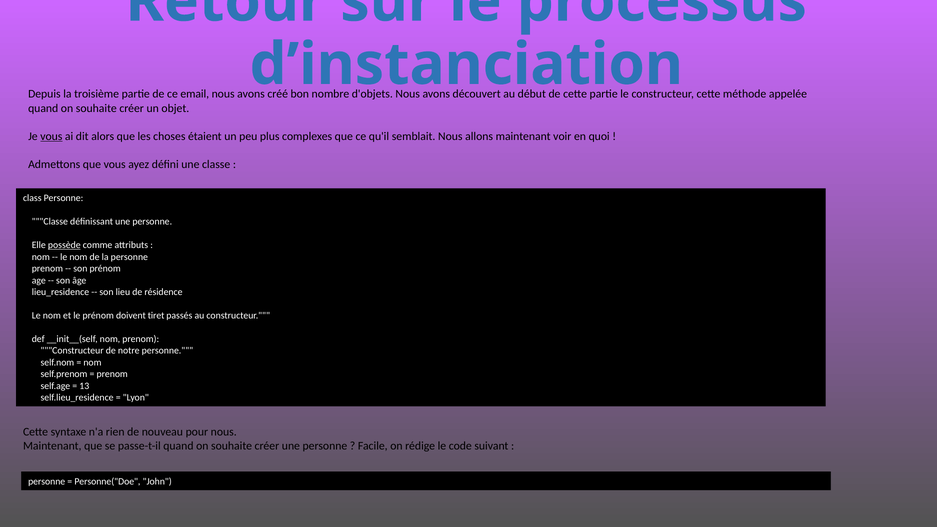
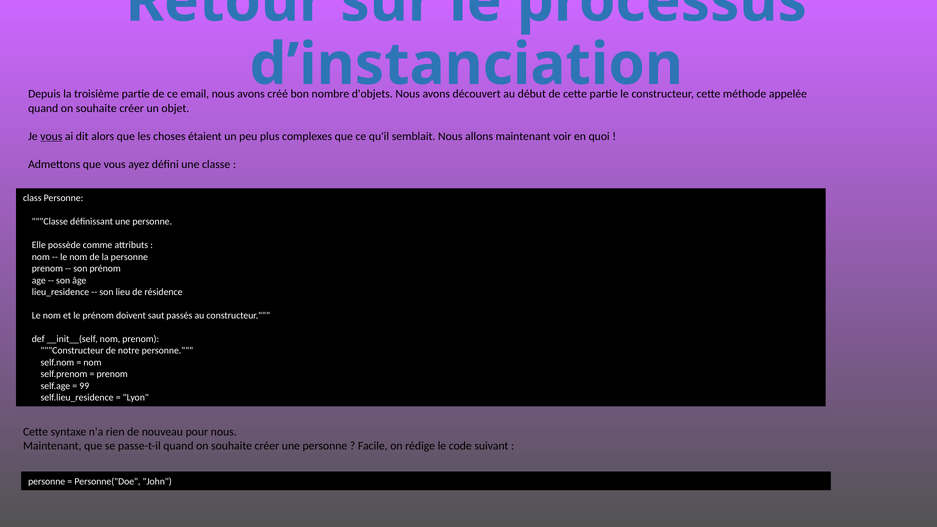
possède underline: present -> none
tiret: tiret -> saut
13: 13 -> 99
